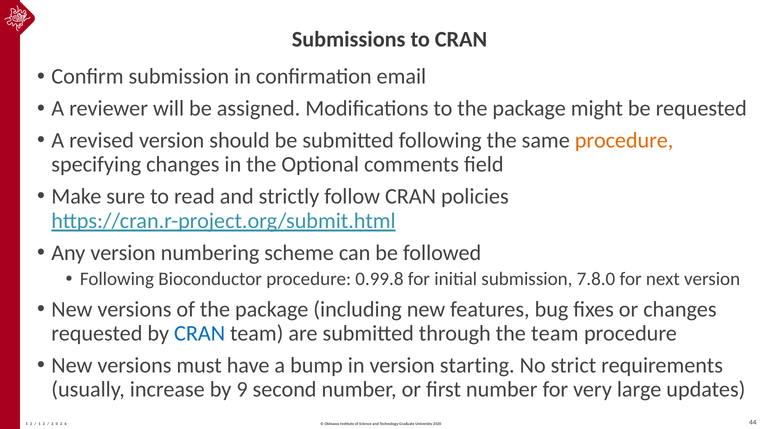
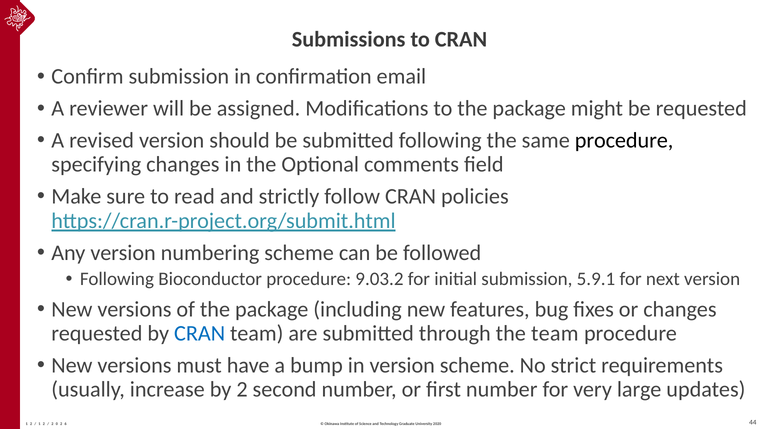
procedure at (624, 140) colour: orange -> black
0.99.8: 0.99.8 -> 9.03.2
7.8.0: 7.8.0 -> 5.9.1
version starting: starting -> scheme
by 9: 9 -> 2
